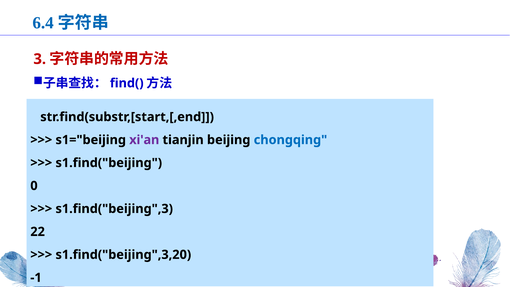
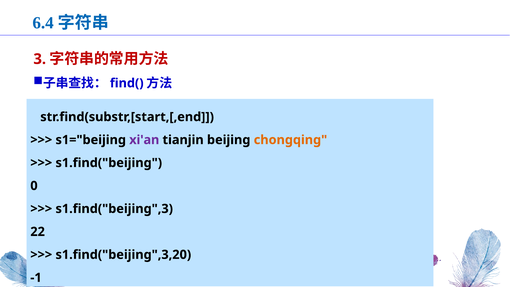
chongqing colour: blue -> orange
